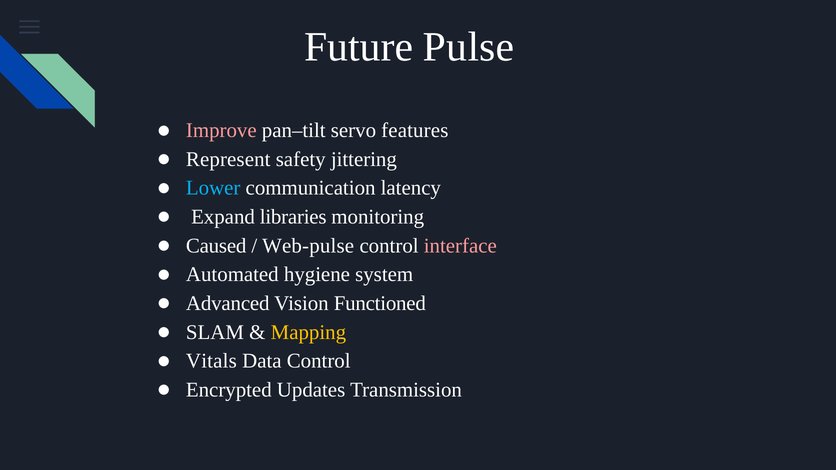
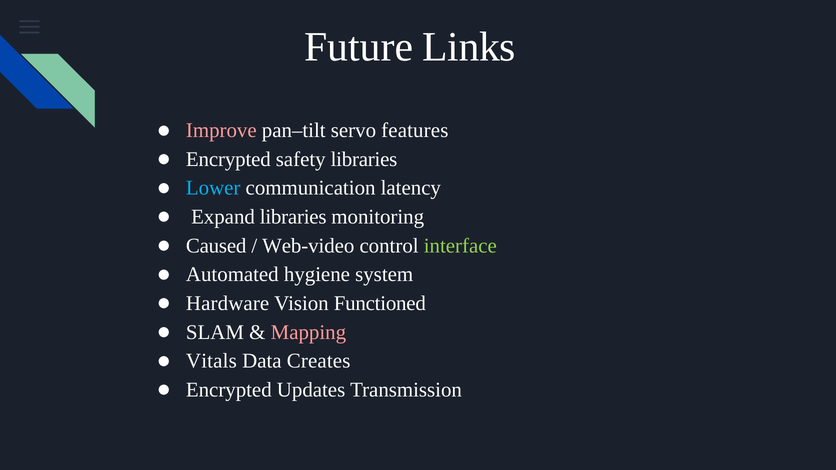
Pulse: Pulse -> Links
Represent at (228, 159): Represent -> Encrypted
safety jittering: jittering -> libraries
Web-pulse: Web-pulse -> Web-video
interface colour: pink -> light green
Advanced: Advanced -> Hardware
Mapping colour: yellow -> pink
Data Control: Control -> Creates
